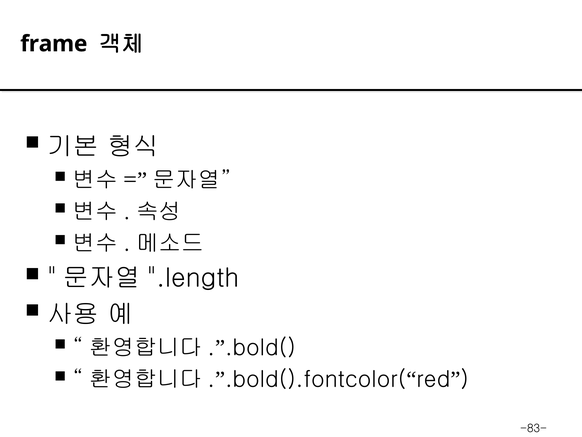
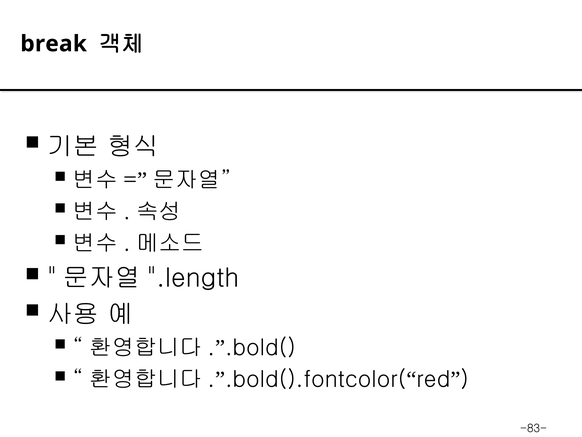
frame: frame -> break
